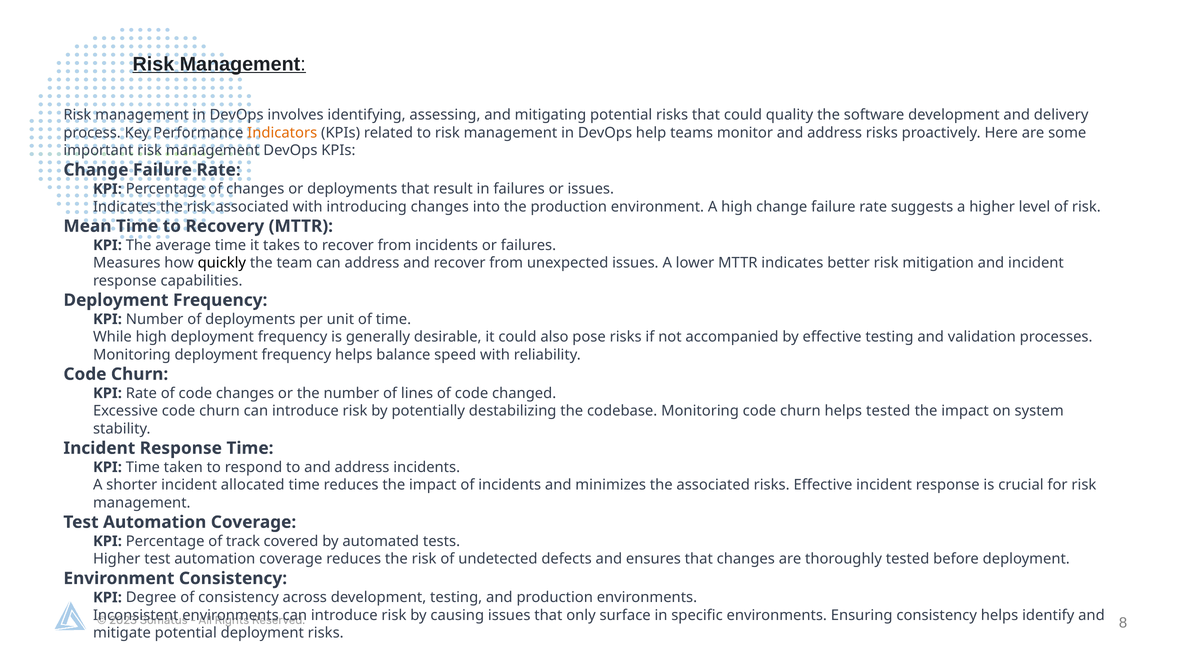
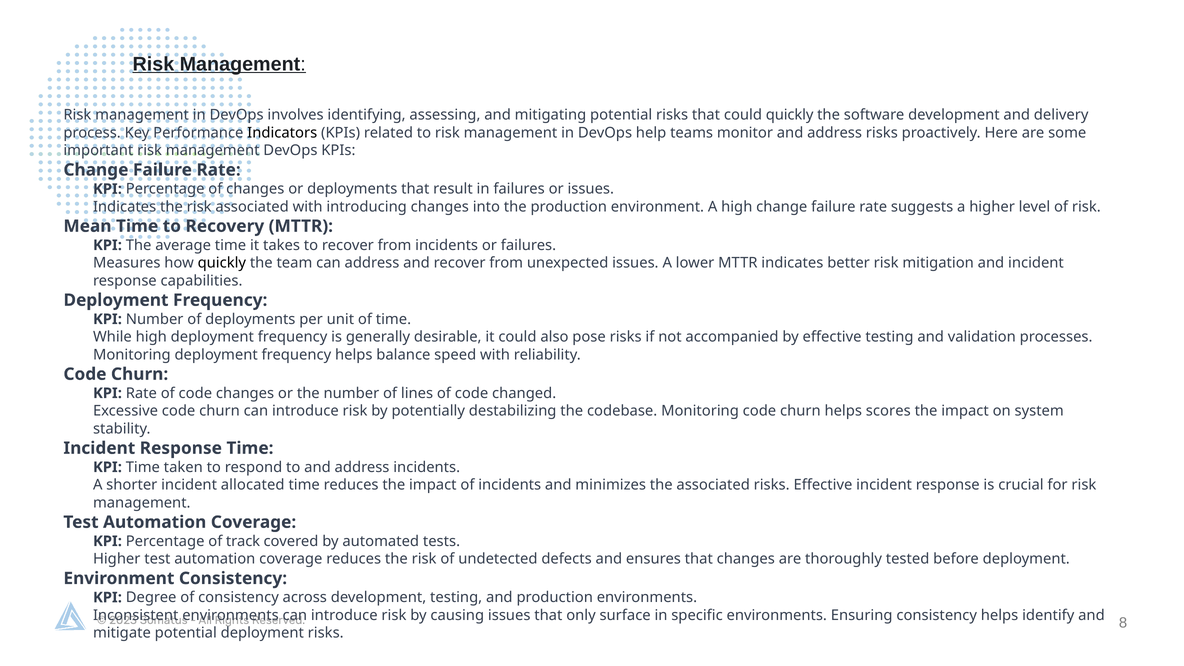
could quality: quality -> quickly
Indicators colour: orange -> black
helps tested: tested -> scores
